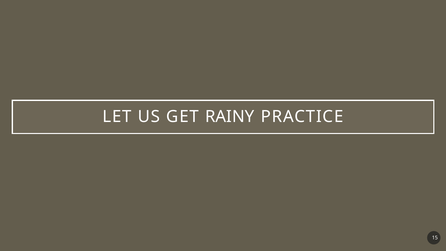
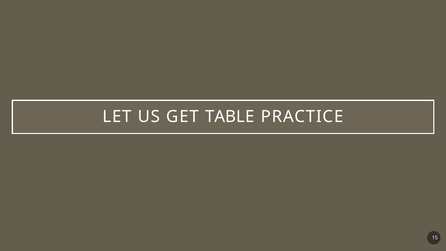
RAINY: RAINY -> TABLE
